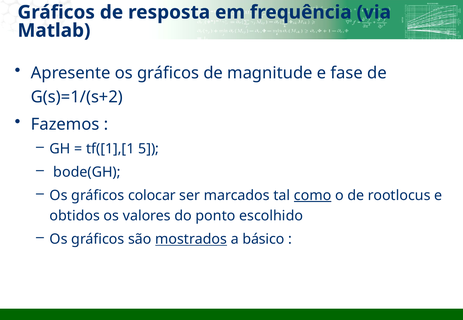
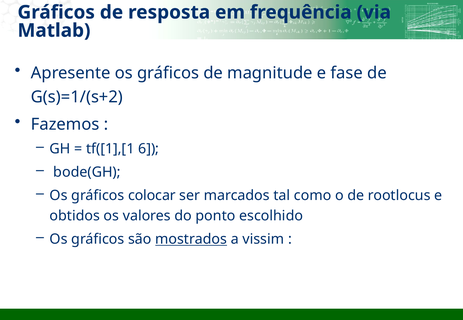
5: 5 -> 6
como underline: present -> none
básico: básico -> vissim
